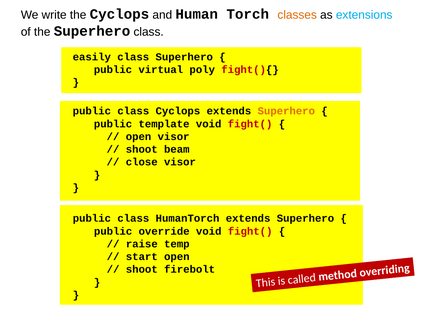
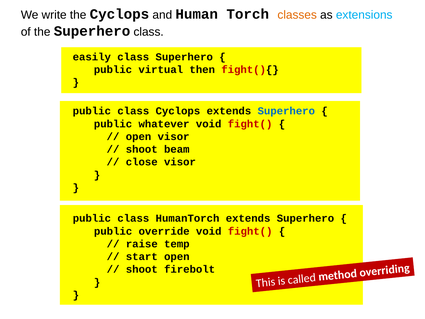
poly: poly -> then
Superhero at (286, 111) colour: orange -> blue
template: template -> whatever
